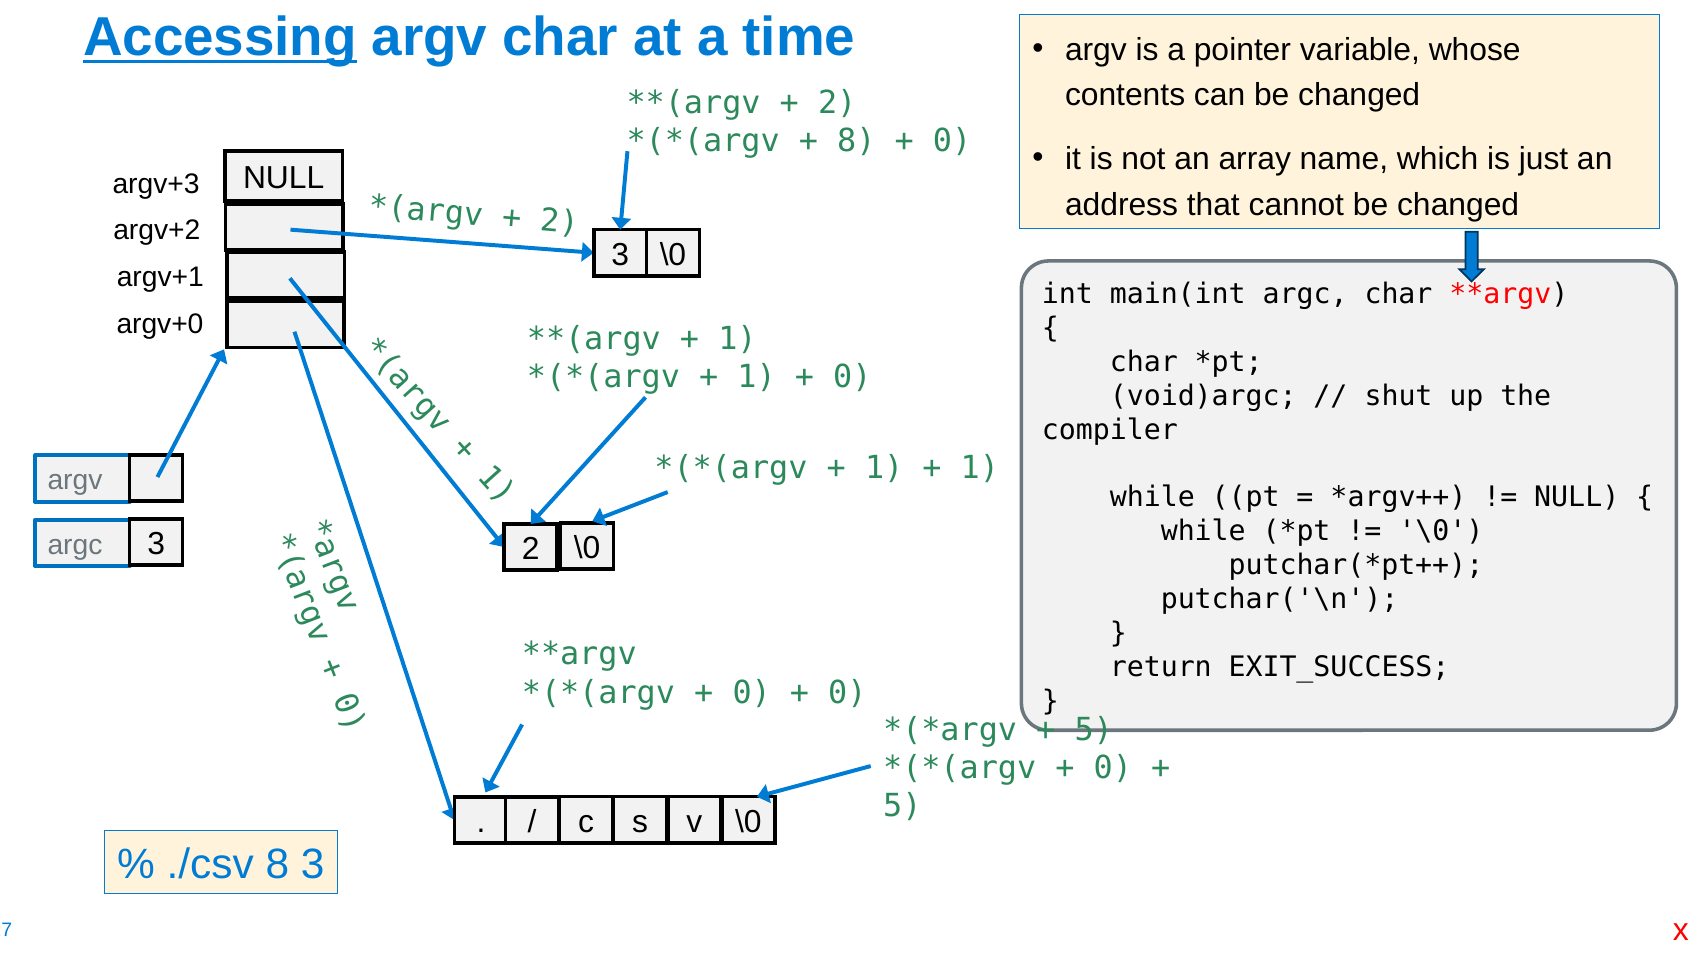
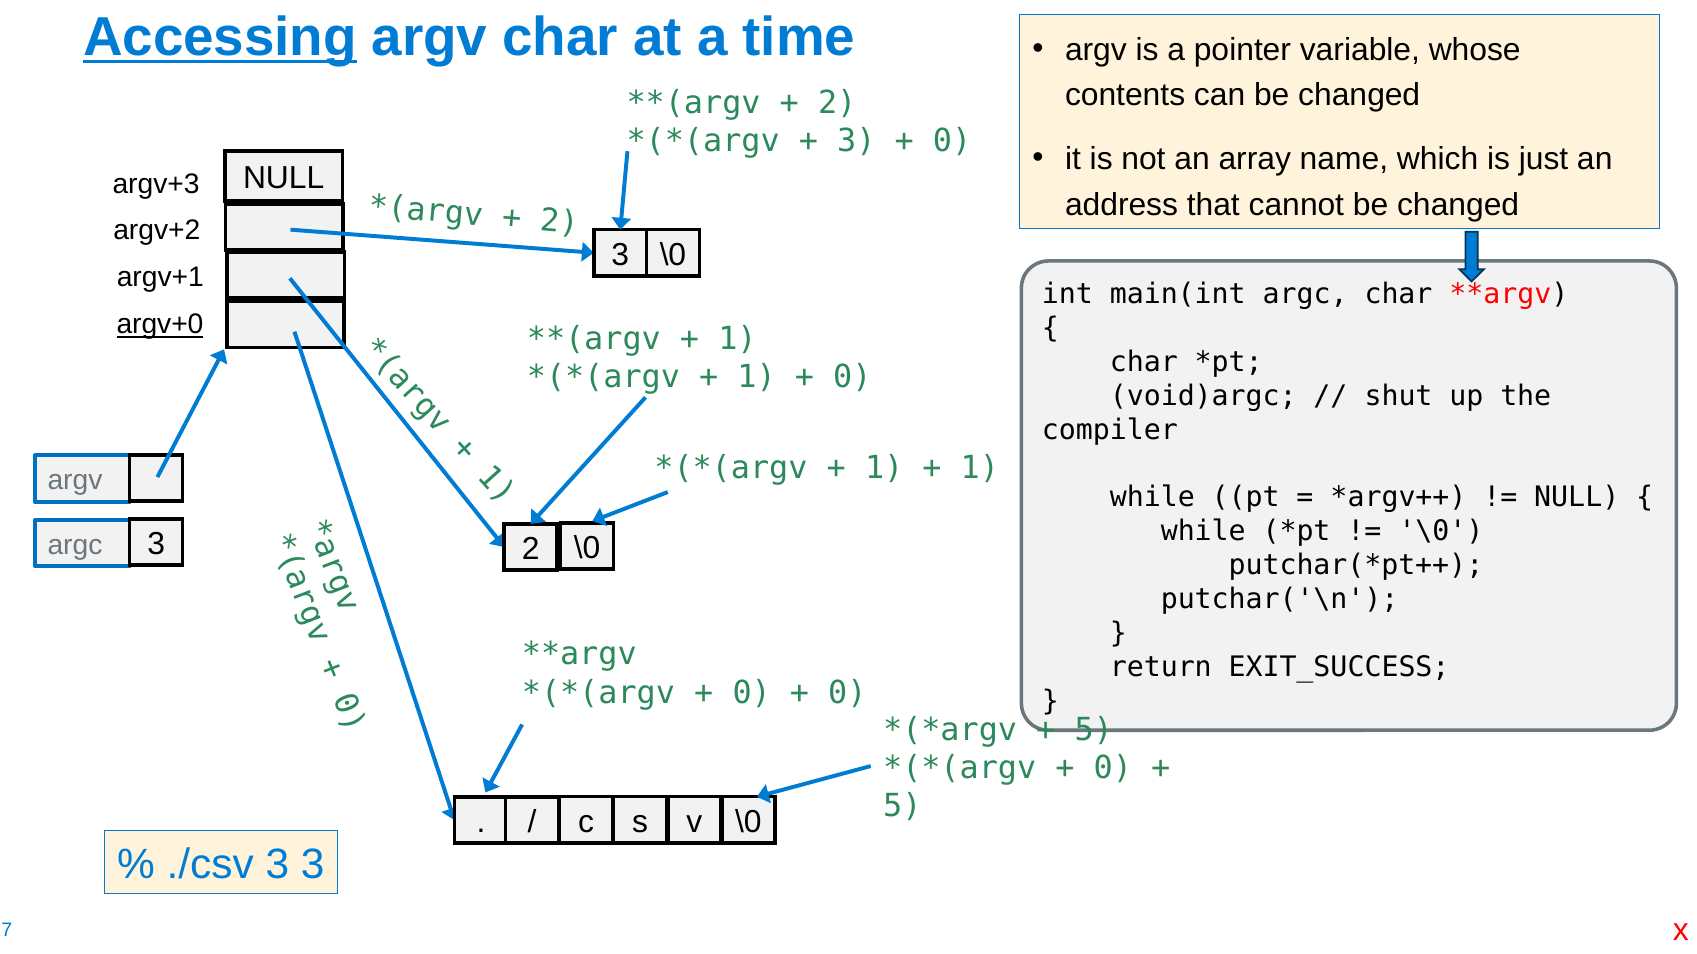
8 at (856, 141): 8 -> 3
argv+0 underline: none -> present
./csv 8: 8 -> 3
